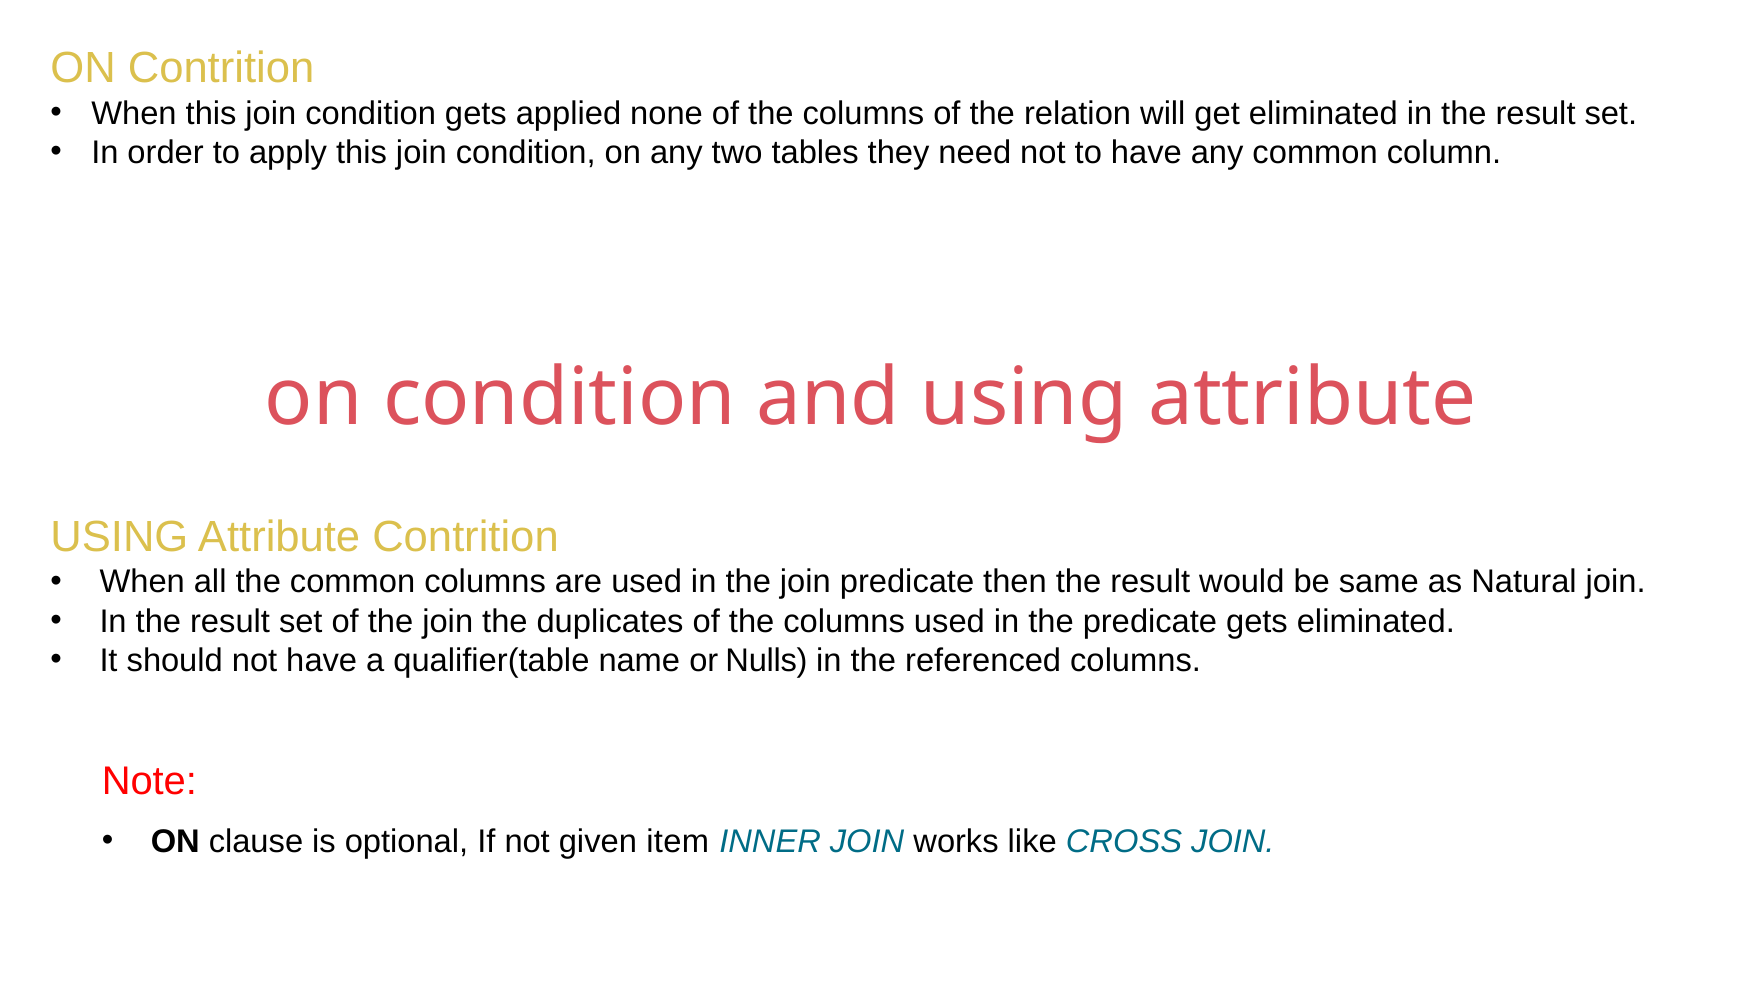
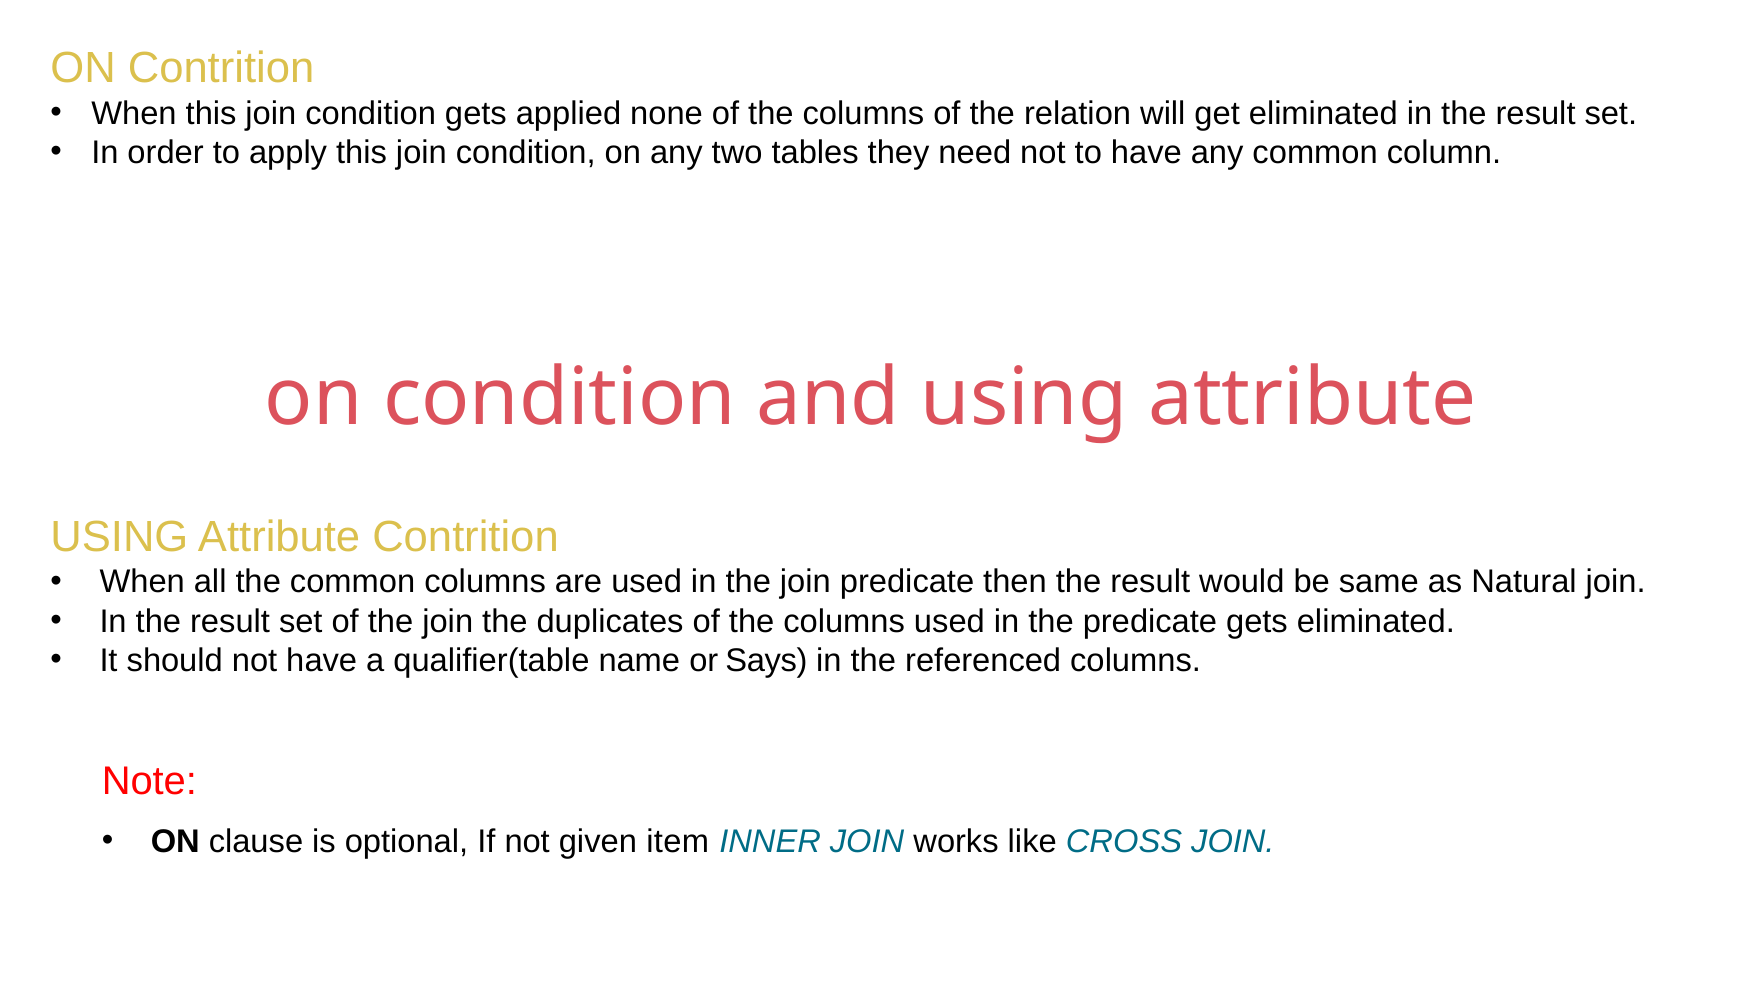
Nulls: Nulls -> Says
